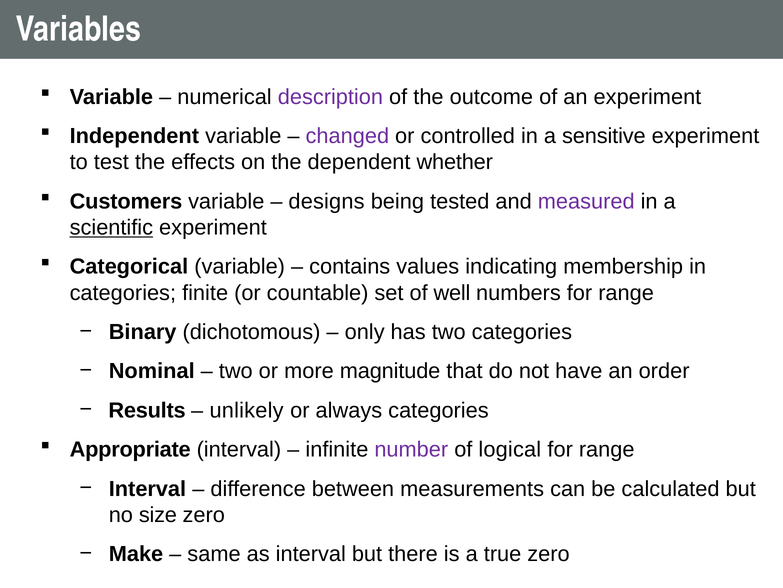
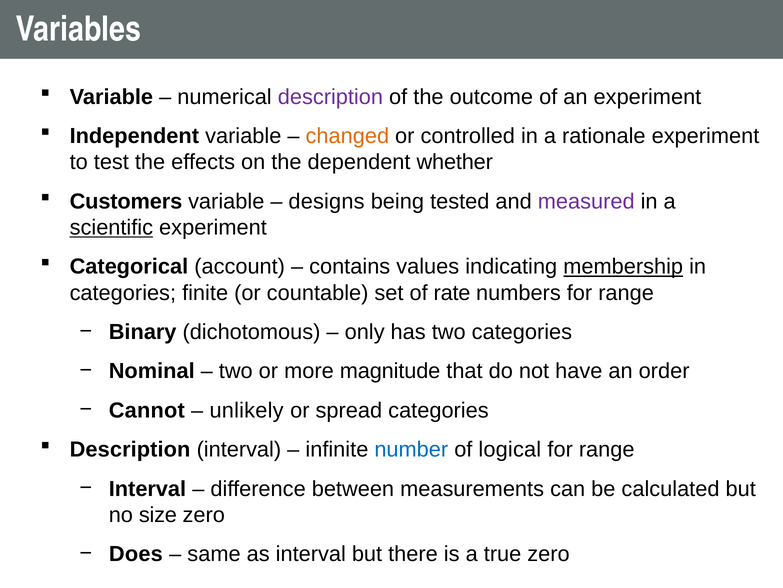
changed colour: purple -> orange
sensitive: sensitive -> rationale
Categorical variable: variable -> account
membership underline: none -> present
well: well -> rate
Results: Results -> Cannot
always: always -> spread
Appropriate at (130, 449): Appropriate -> Description
number colour: purple -> blue
Make: Make -> Does
